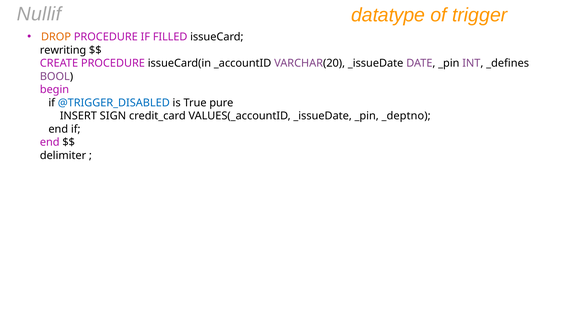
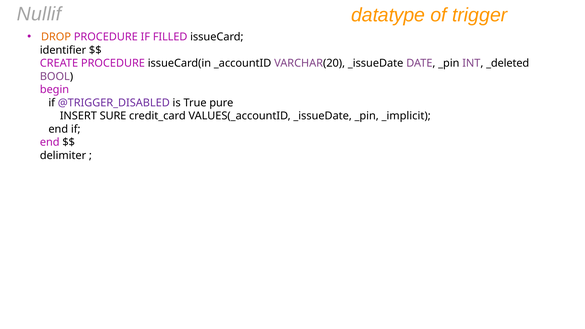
rewriting: rewriting -> identifier
_defines: _defines -> _deleted
@TRIGGER_DISABLED colour: blue -> purple
SIGN: SIGN -> SURE
_deptno: _deptno -> _implicit
